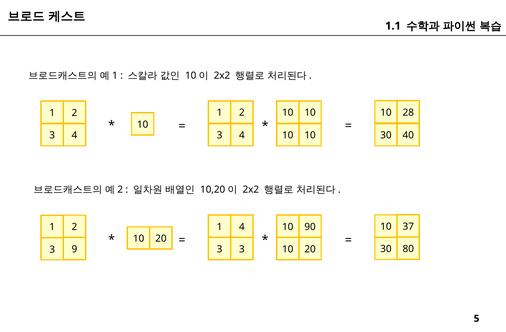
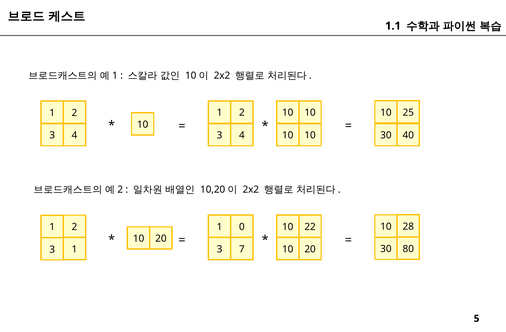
28: 28 -> 25
37: 37 -> 28
1 4: 4 -> 0
90: 90 -> 22
3 3: 3 -> 7
3 9: 9 -> 1
